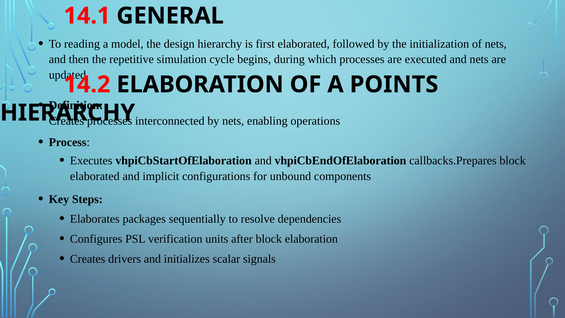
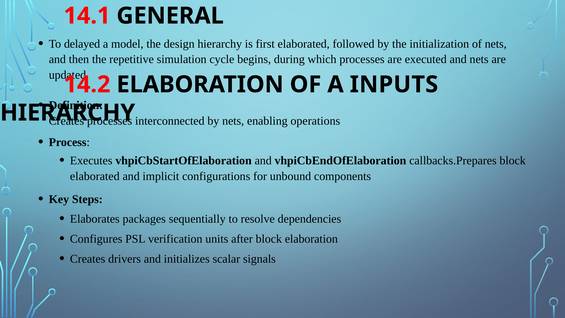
reading: reading -> delayed
POINTS: POINTS -> INPUTS
